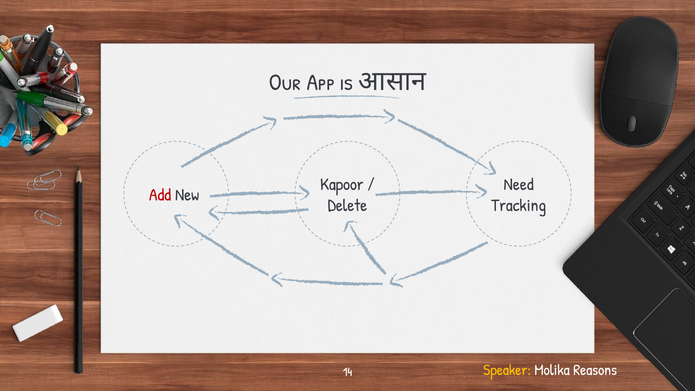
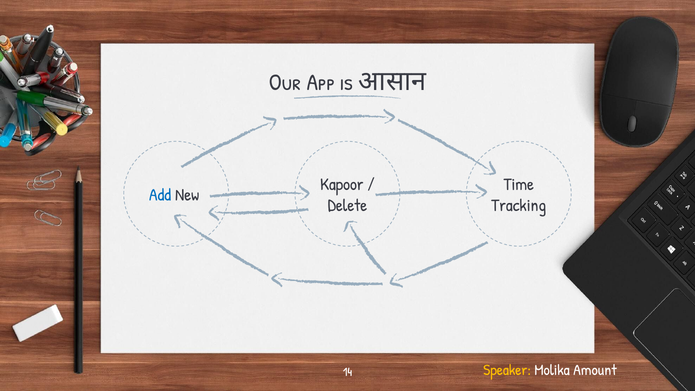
Need: Need -> Time
Add colour: red -> blue
Reasons: Reasons -> Amount
